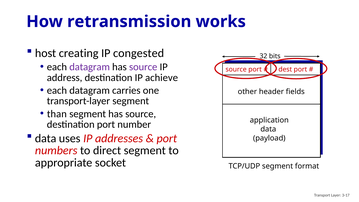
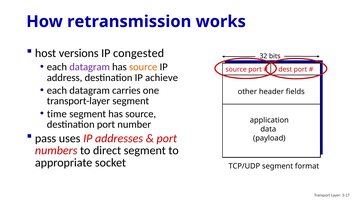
creating: creating -> versions
source at (143, 67) colour: purple -> orange
than: than -> time
data at (46, 138): data -> pass
